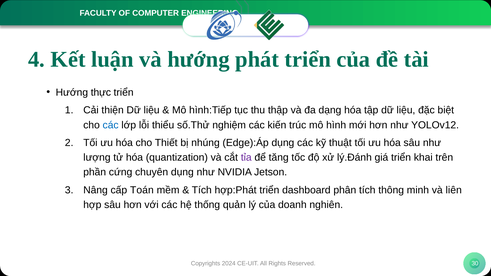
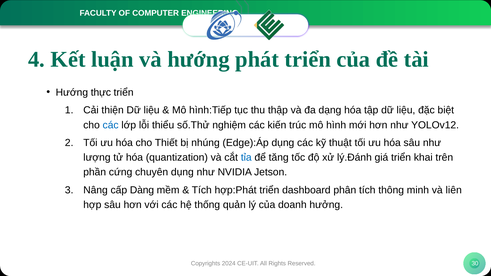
tỉa colour: purple -> blue
Toán: Toán -> Dàng
nghiên: nghiên -> hưởng
